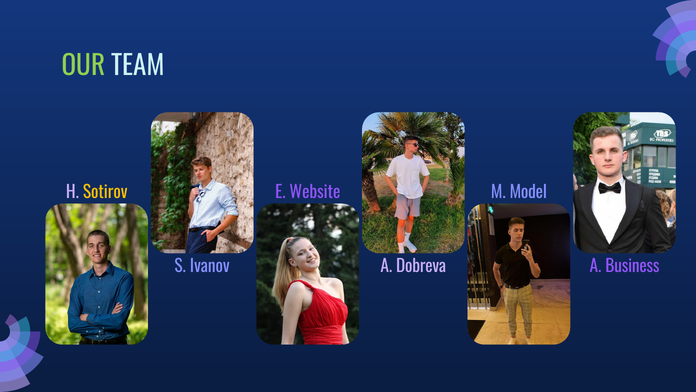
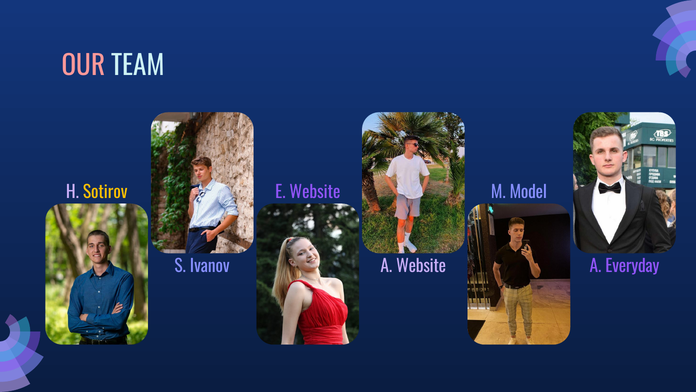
OUR colour: light green -> pink
A Dobreva: Dobreva -> Website
Business: Business -> Everyday
